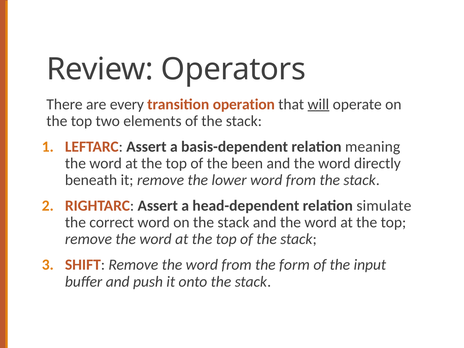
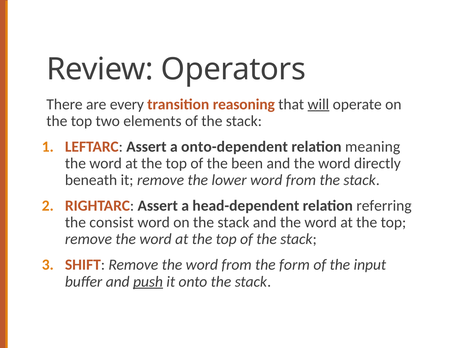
operation: operation -> reasoning
basis-dependent: basis-dependent -> onto-dependent
simulate: simulate -> referring
correct: correct -> consist
push underline: none -> present
